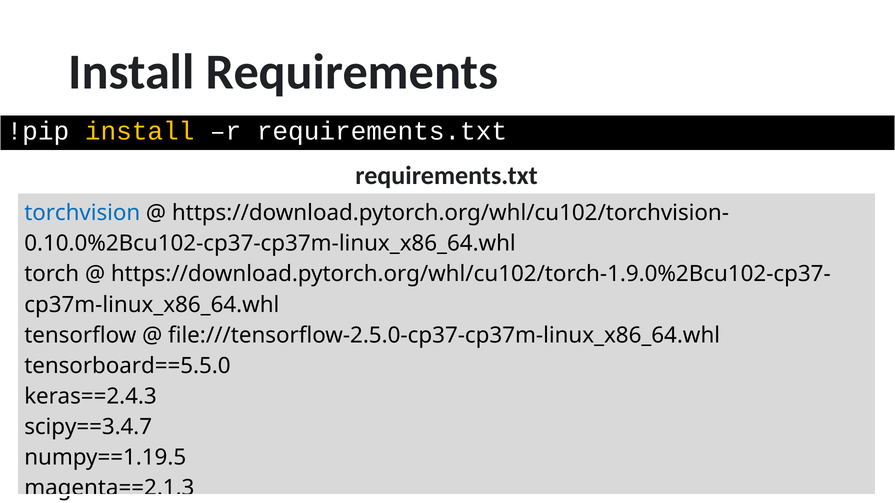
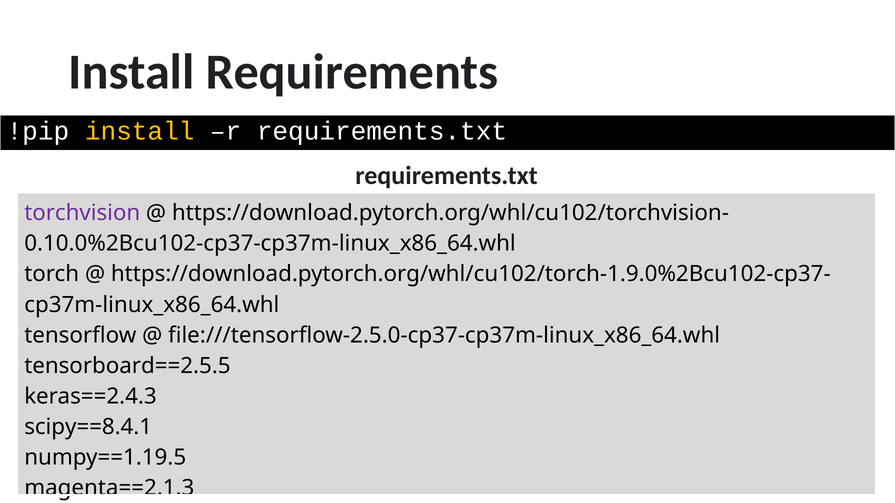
torchvision colour: blue -> purple
tensorboard==5.5.0: tensorboard==5.5.0 -> tensorboard==2.5.5
scipy==3.4.7: scipy==3.4.7 -> scipy==8.4.1
